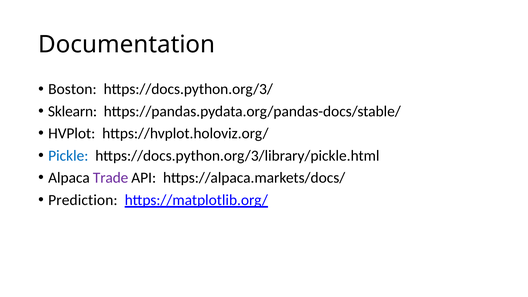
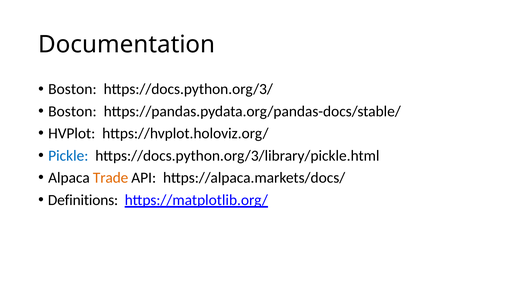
Sklearn at (73, 111): Sklearn -> Boston
Trade colour: purple -> orange
Prediction: Prediction -> Definitions
